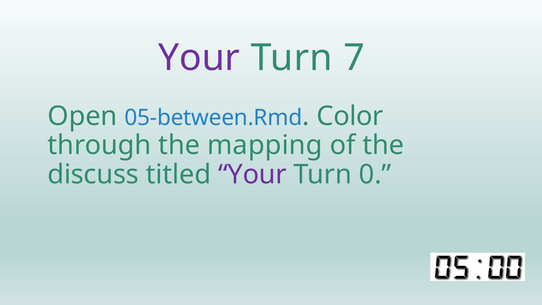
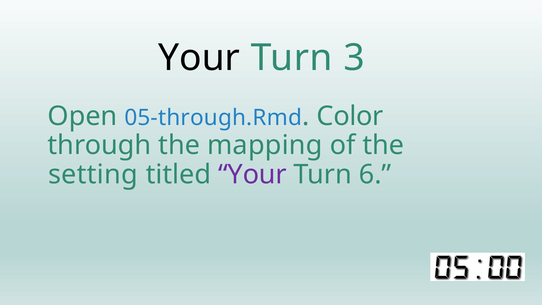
Your at (199, 58) colour: purple -> black
7: 7 -> 3
05-between.Rmd: 05-between.Rmd -> 05-through.Rmd
discuss: discuss -> setting
0: 0 -> 6
